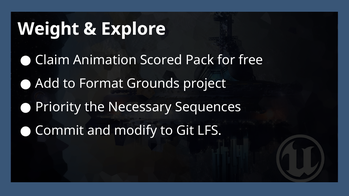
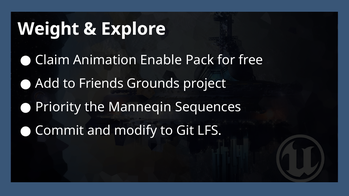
Scored: Scored -> Enable
Format: Format -> Friends
Necessary: Necessary -> Manneqin
